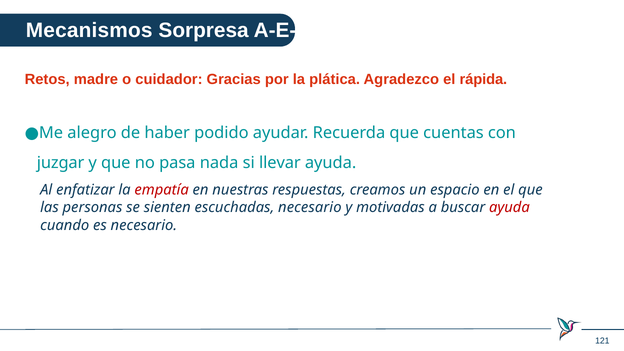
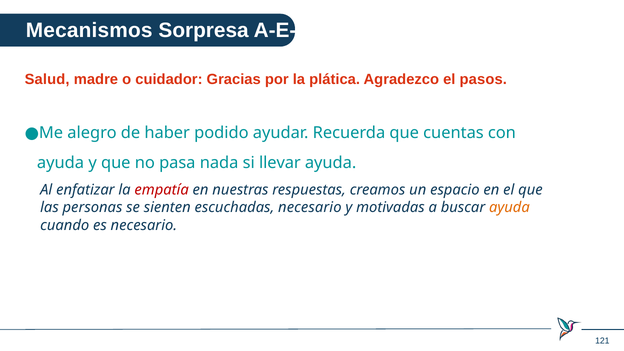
Retos: Retos -> Salud
rápida: rápida -> pasos
juzgar at (61, 163): juzgar -> ayuda
ayuda at (509, 208) colour: red -> orange
